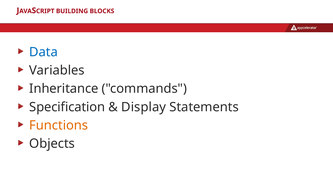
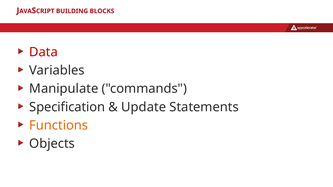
Data colour: blue -> red
Inheritance: Inheritance -> Manipulate
Display: Display -> Update
